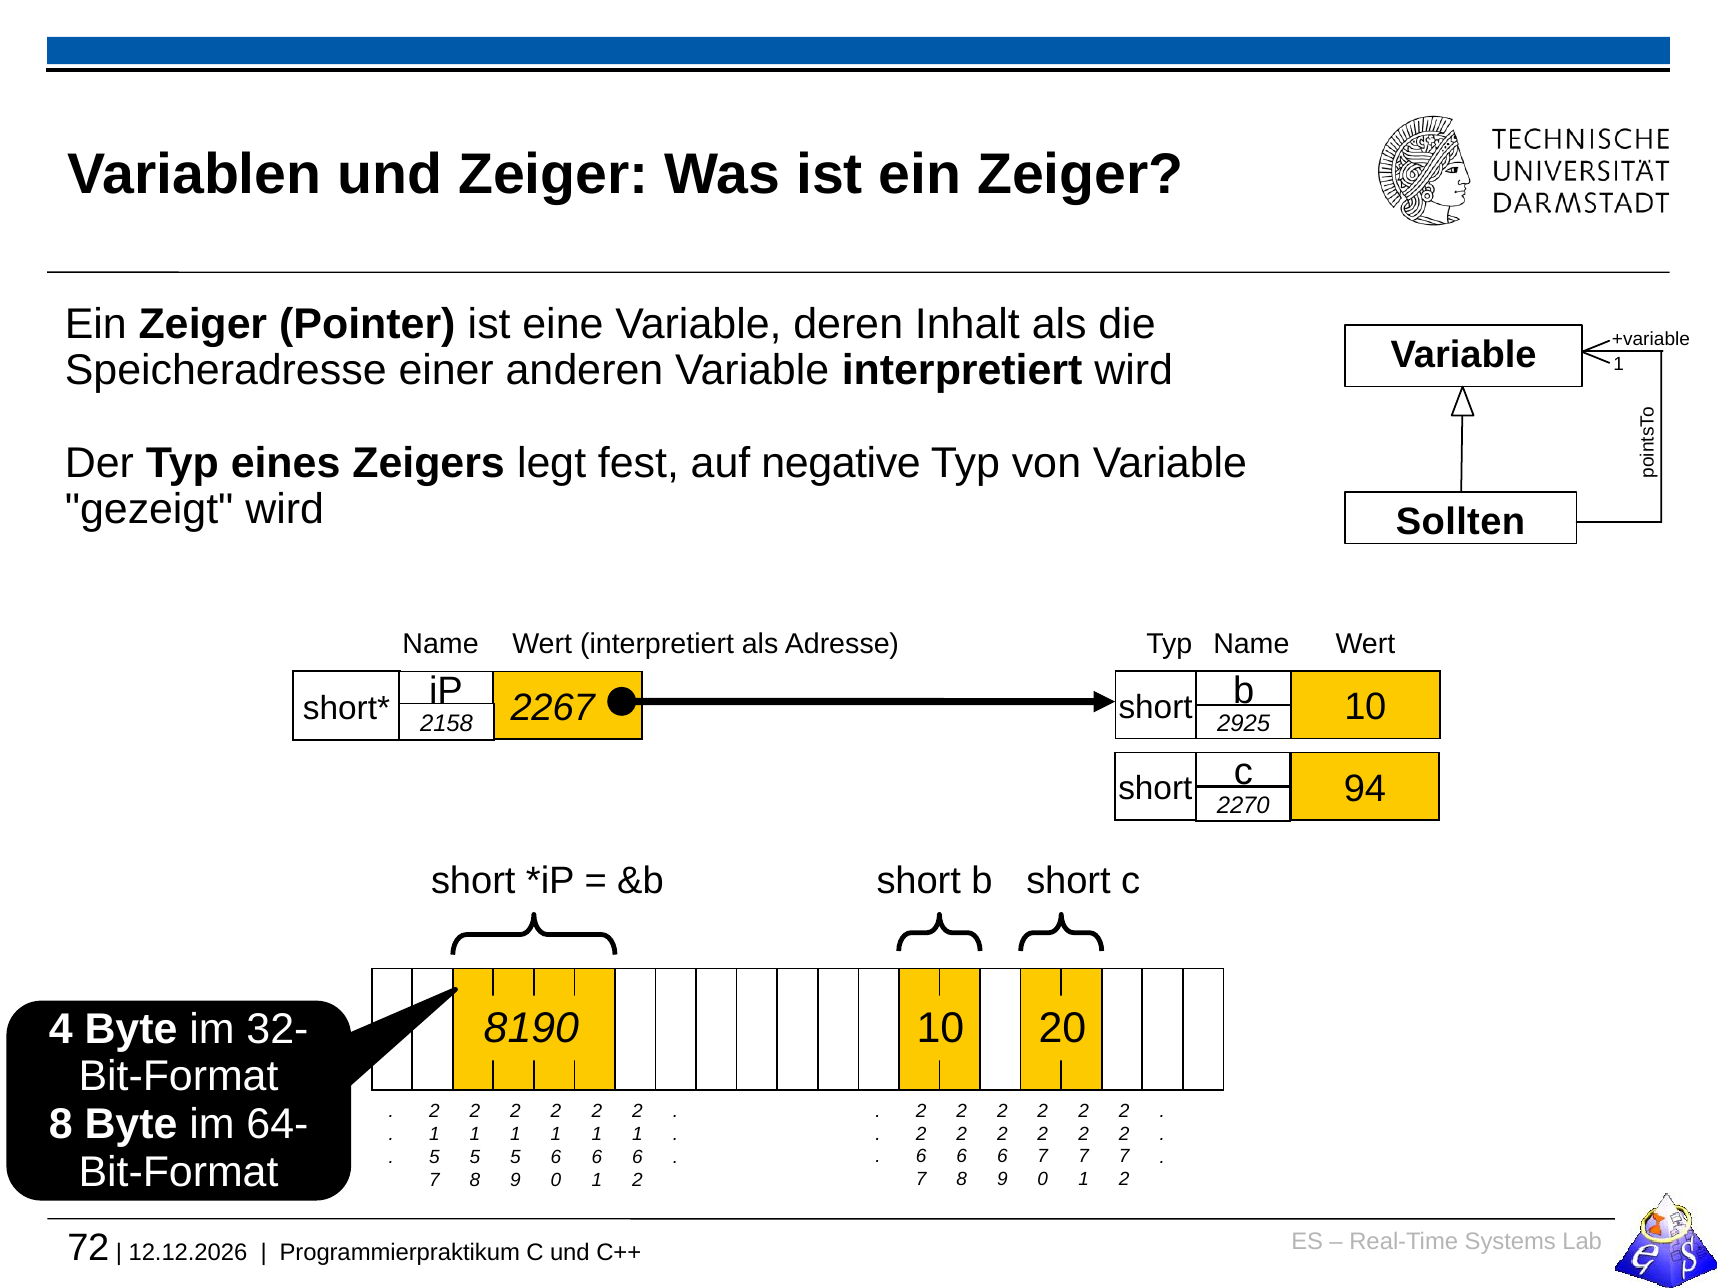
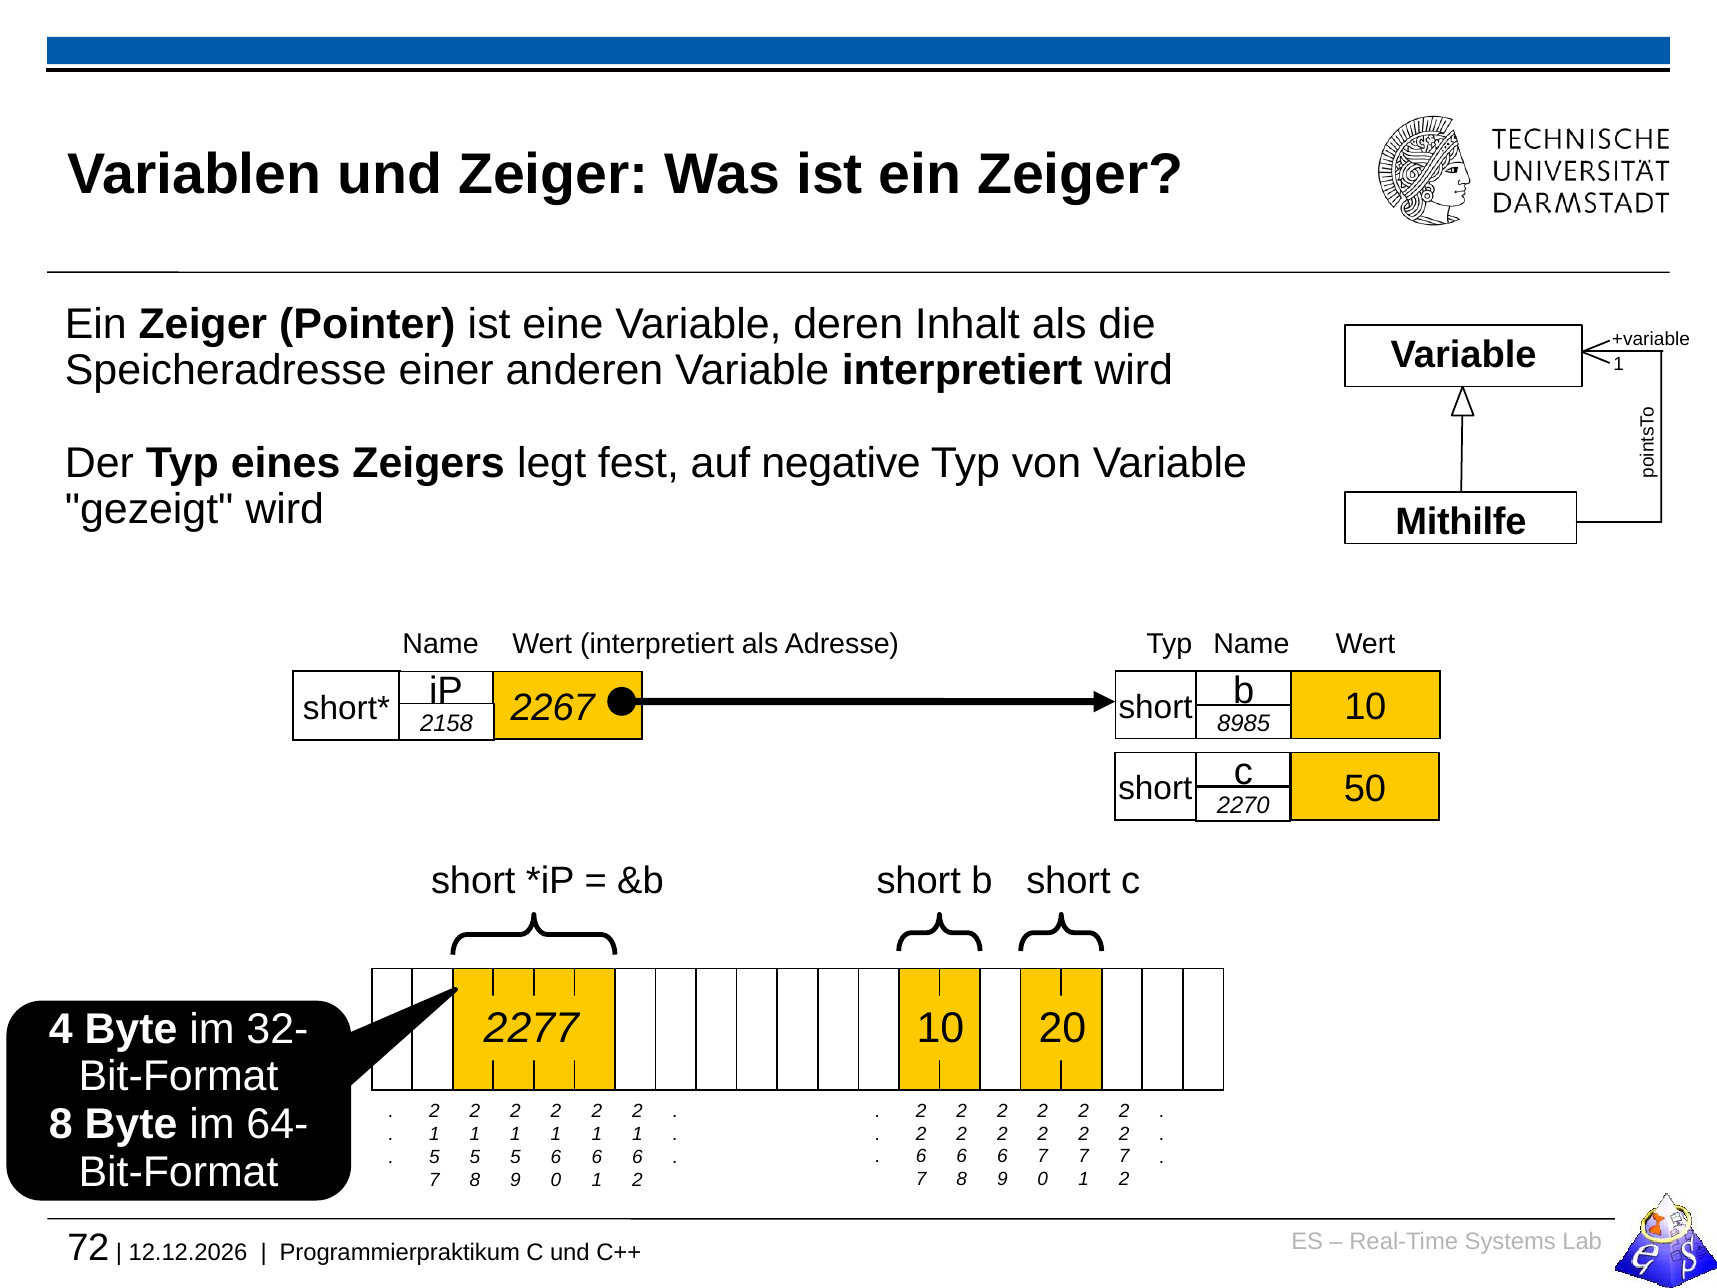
Sollten: Sollten -> Mithilfe
2925: 2925 -> 8985
94: 94 -> 50
8190: 8190 -> 2277
